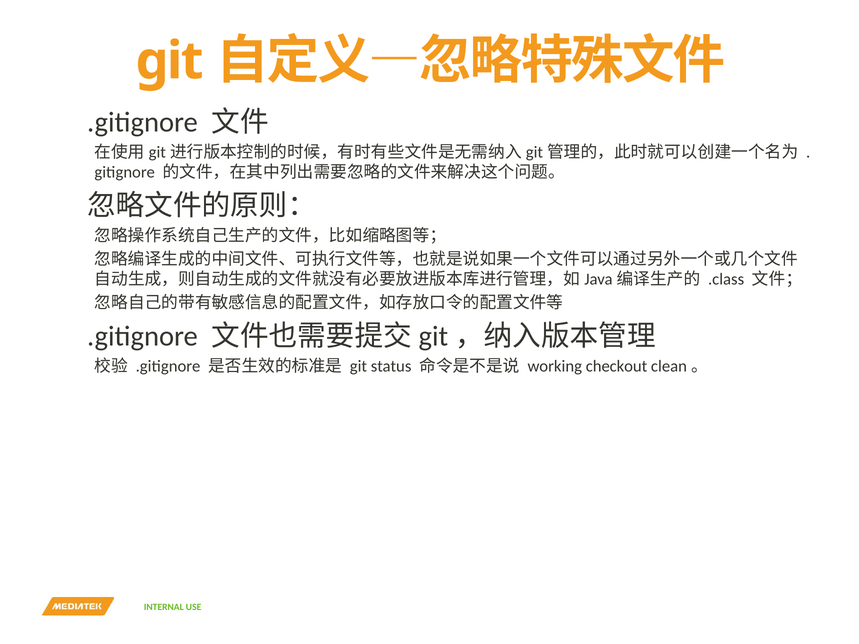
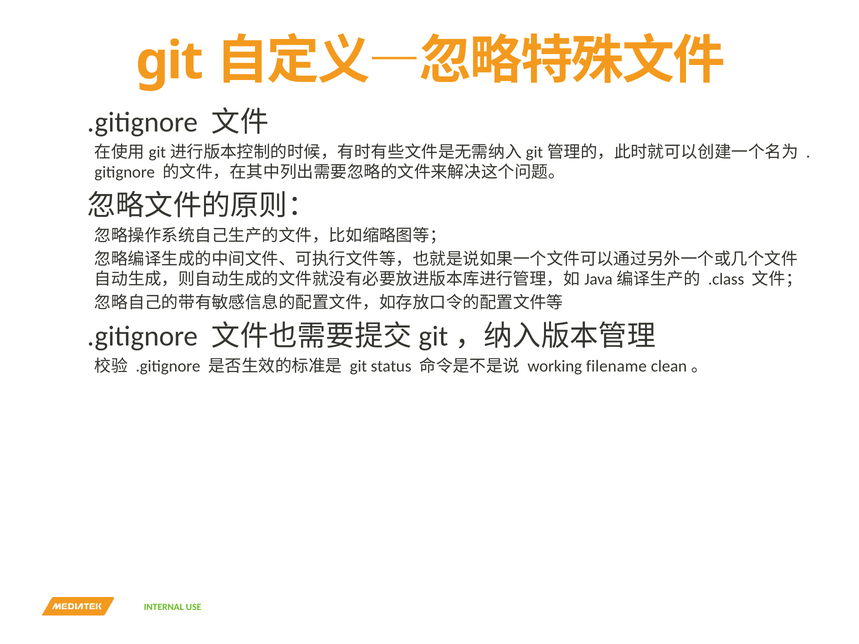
checkout: checkout -> filename
